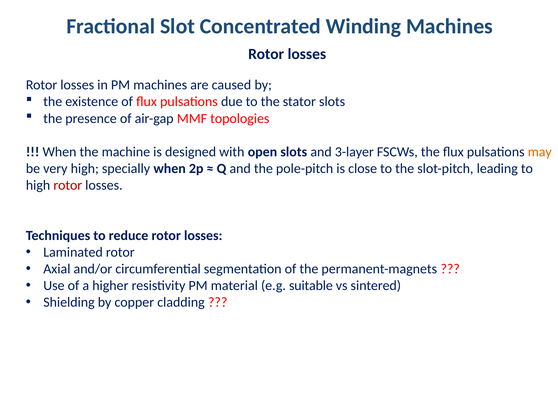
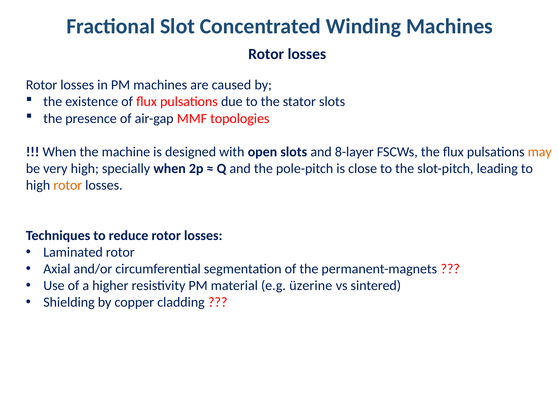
3-layer: 3-layer -> 8-layer
rotor at (68, 186) colour: red -> orange
suitable: suitable -> üzerine
